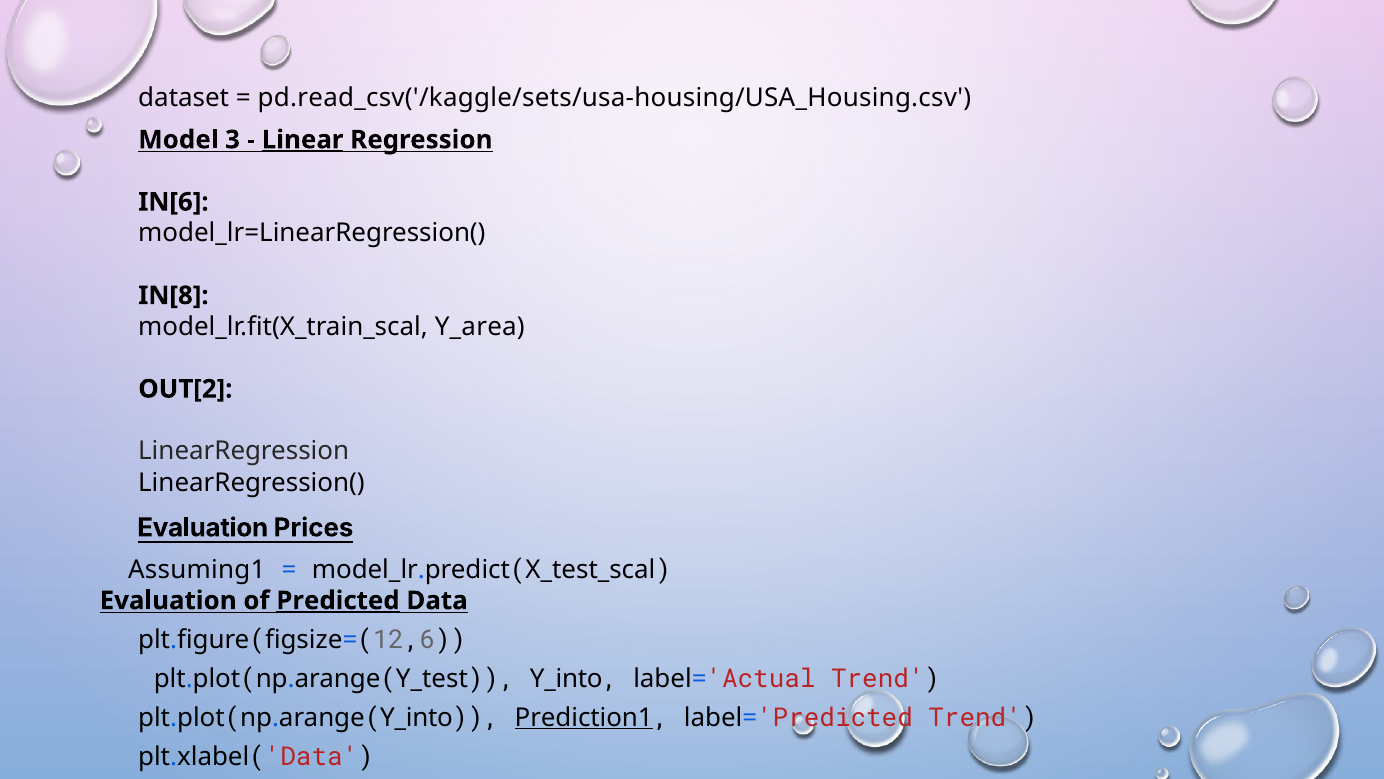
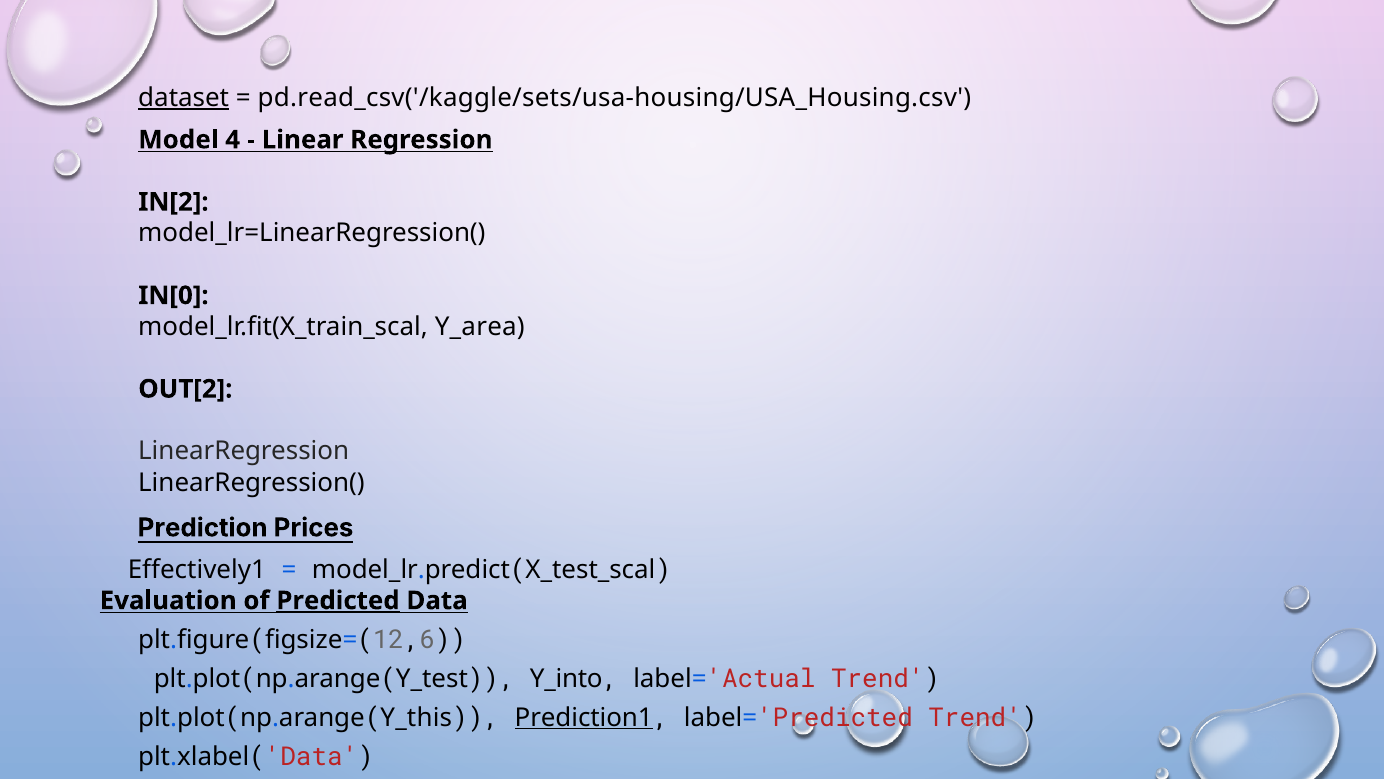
dataset underline: none -> present
3: 3 -> 4
Linear underline: present -> none
IN[6: IN[6 -> IN[2
IN[8: IN[8 -> IN[0
Evaluation at (203, 527): Evaluation -> Prediction
Assuming1: Assuming1 -> Effectively1
Y_into at (416, 717): Y_into -> Y_this
